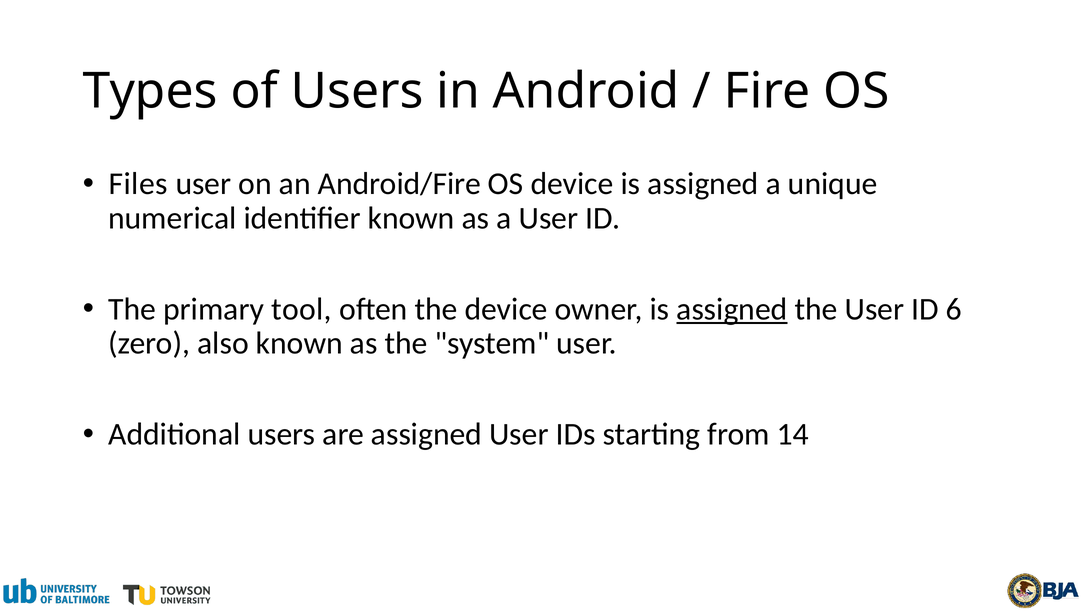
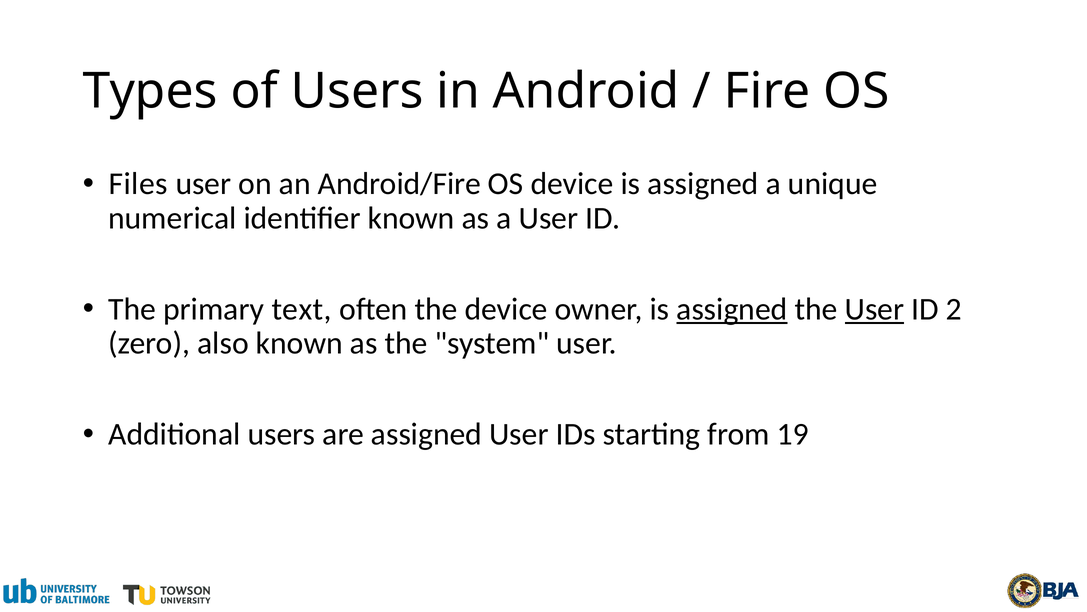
tool: tool -> text
User at (875, 309) underline: none -> present
6: 6 -> 2
14: 14 -> 19
